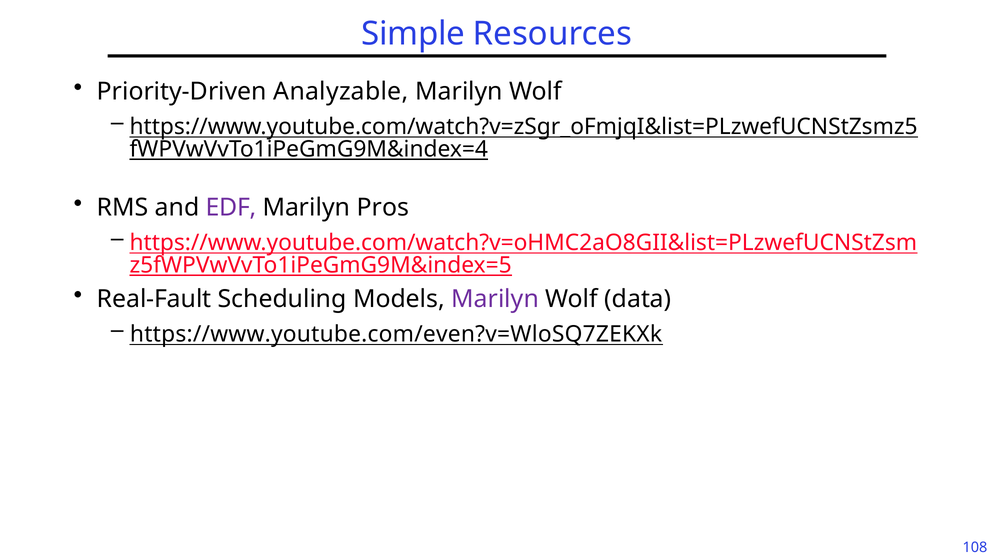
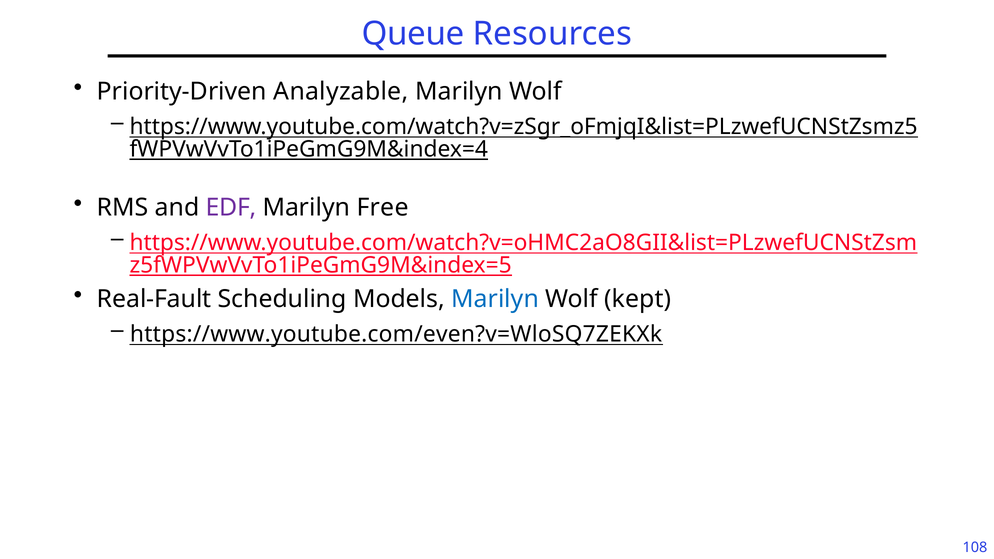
Simple: Simple -> Queue
Pros: Pros -> Free
Marilyn at (495, 299) colour: purple -> blue
data: data -> kept
